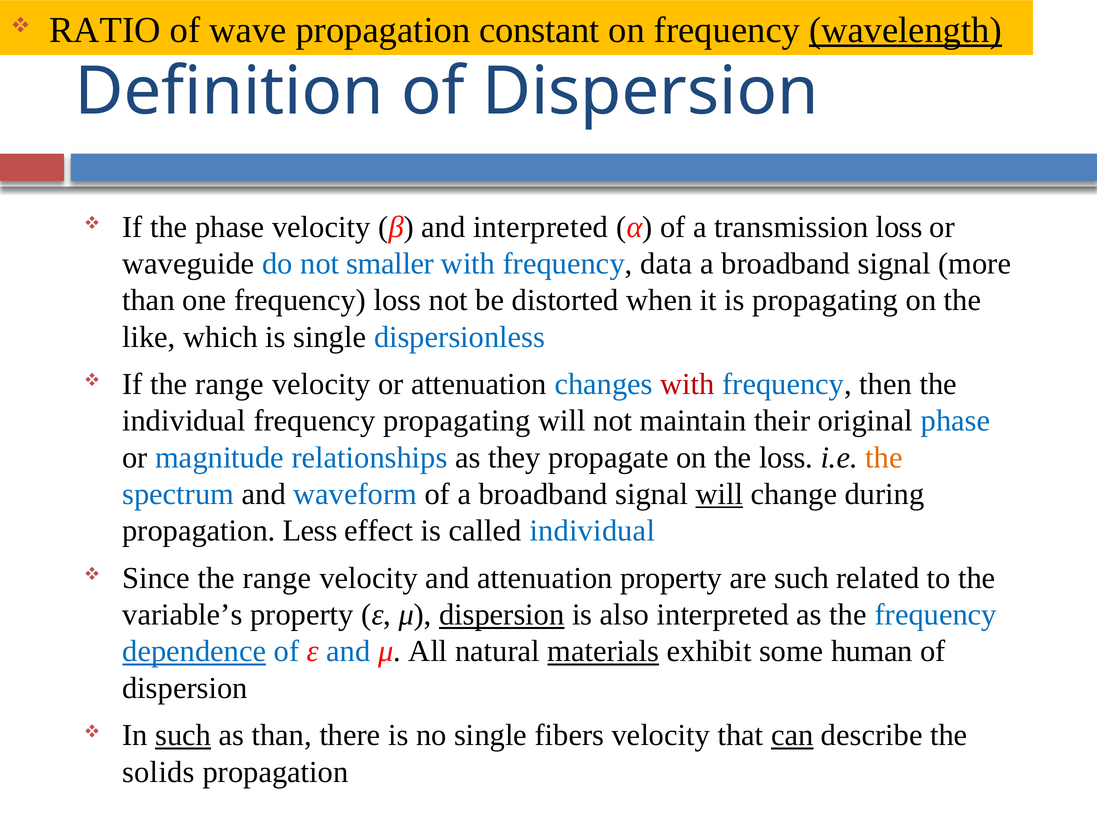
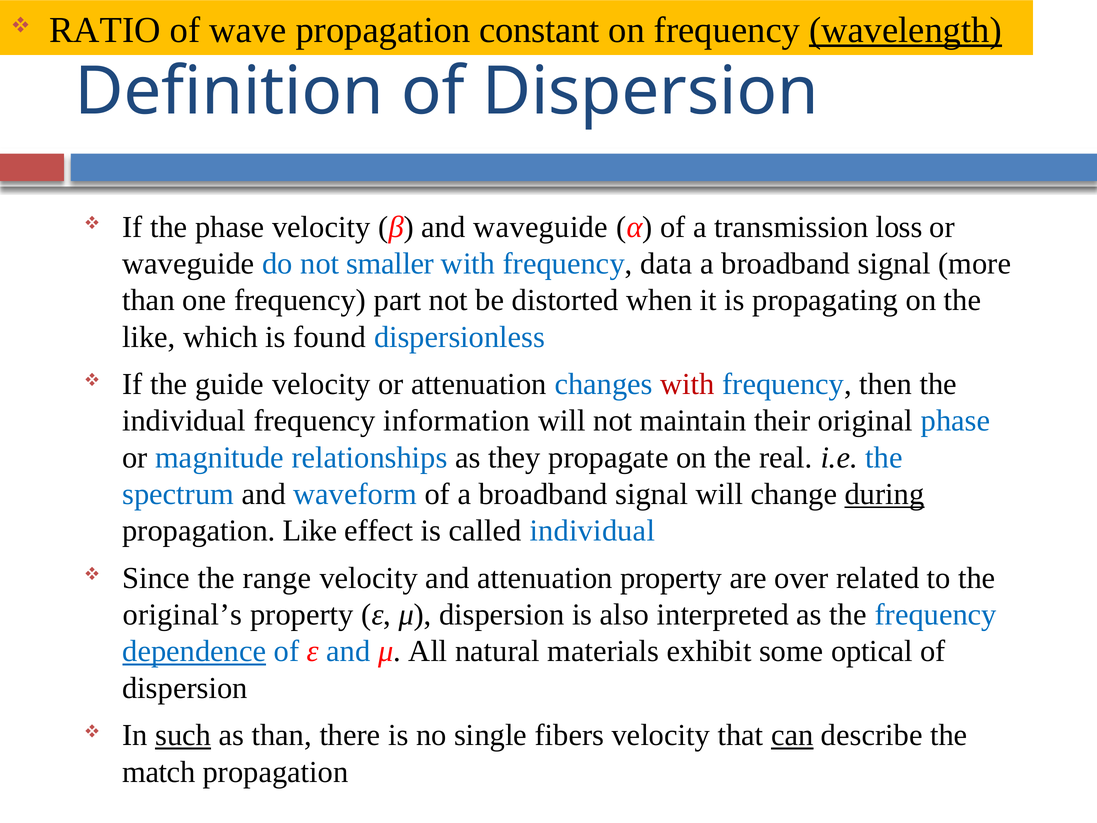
and interpreted: interpreted -> waveguide
frequency loss: loss -> part
is single: single -> found
If the range: range -> guide
frequency propagating: propagating -> information
the loss: loss -> real
the at (884, 457) colour: orange -> blue
will at (719, 494) underline: present -> none
during underline: none -> present
propagation Less: Less -> Like
are such: such -> over
variable’s: variable’s -> original’s
dispersion at (502, 615) underline: present -> none
materials underline: present -> none
human: human -> optical
solids: solids -> match
